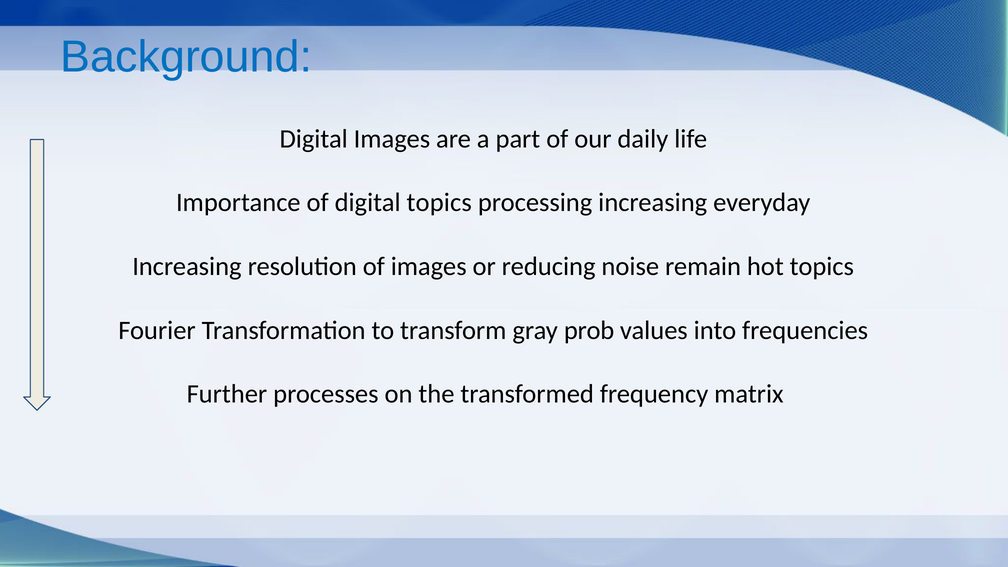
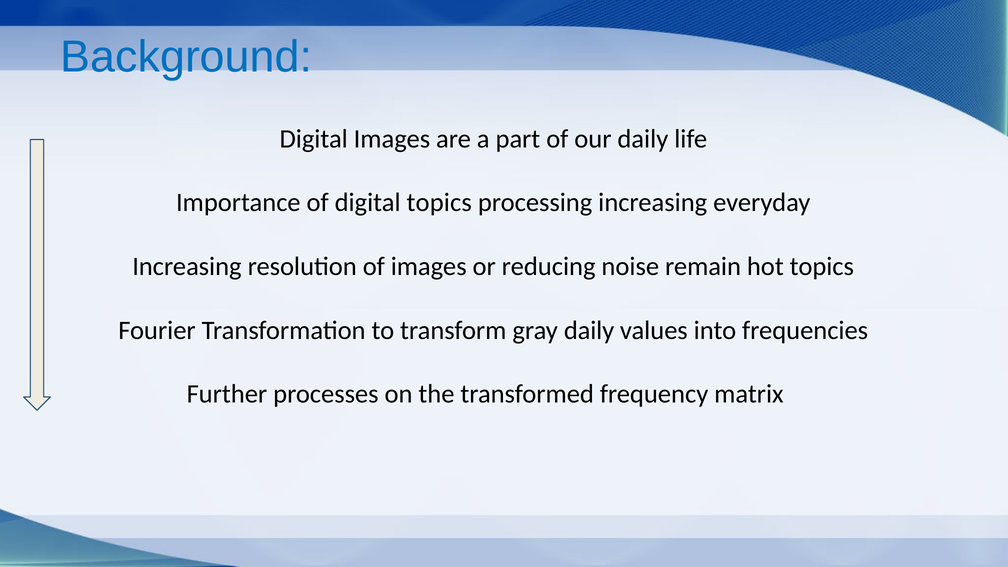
gray prob: prob -> daily
